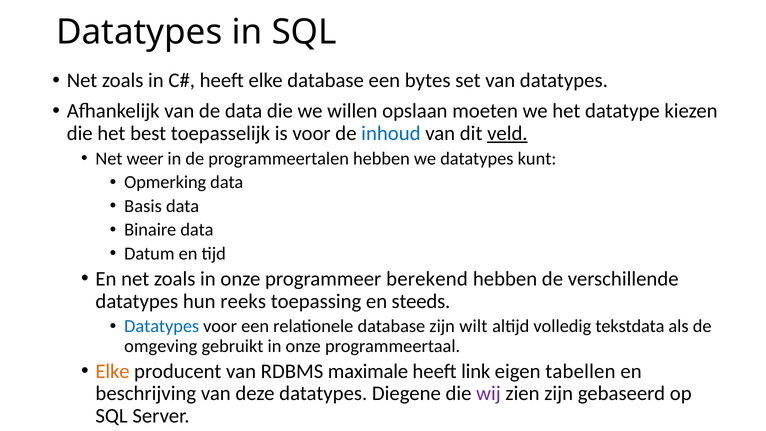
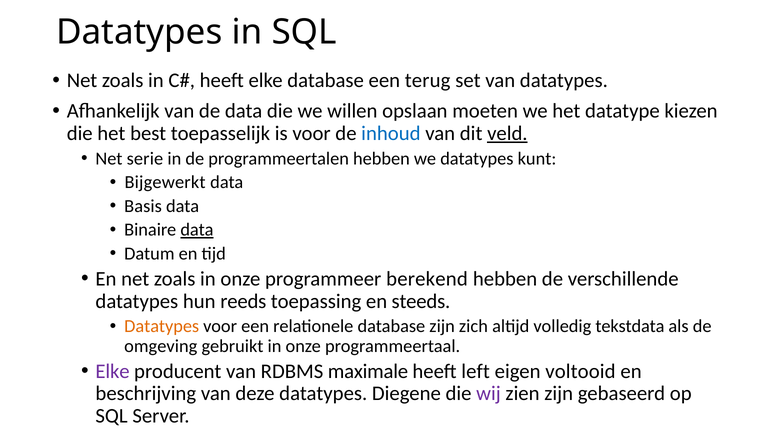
bytes: bytes -> terug
weer: weer -> serie
Opmerking: Opmerking -> Bijgewerkt
data at (197, 230) underline: none -> present
reeks: reeks -> reeds
Datatypes at (162, 326) colour: blue -> orange
wilt: wilt -> zich
Elke at (113, 371) colour: orange -> purple
link: link -> left
tabellen: tabellen -> voltooid
